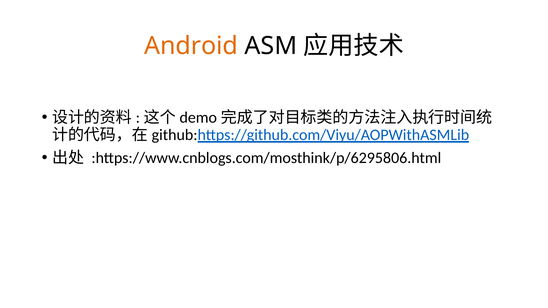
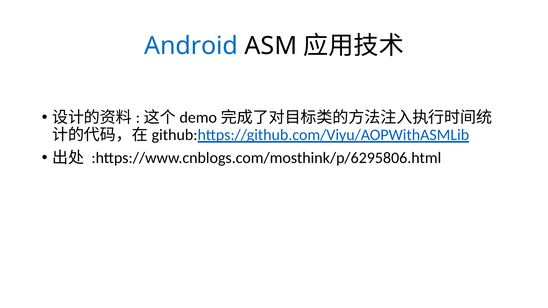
Android colour: orange -> blue
